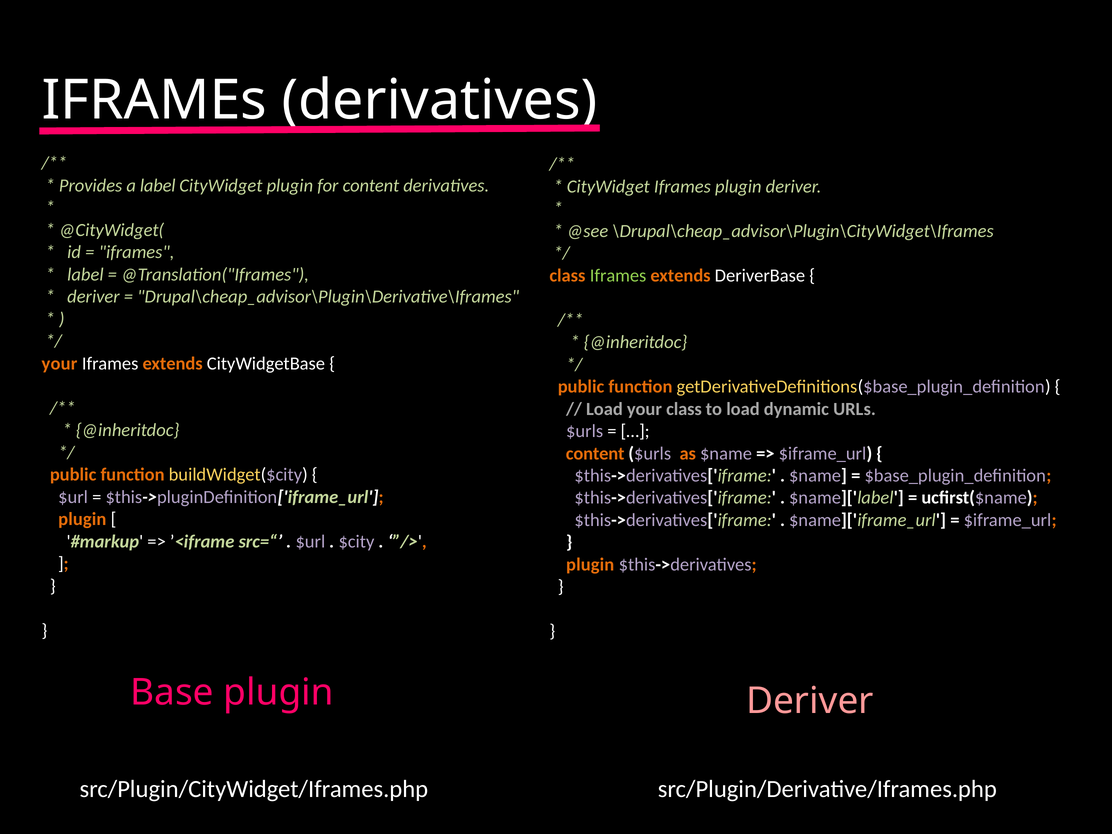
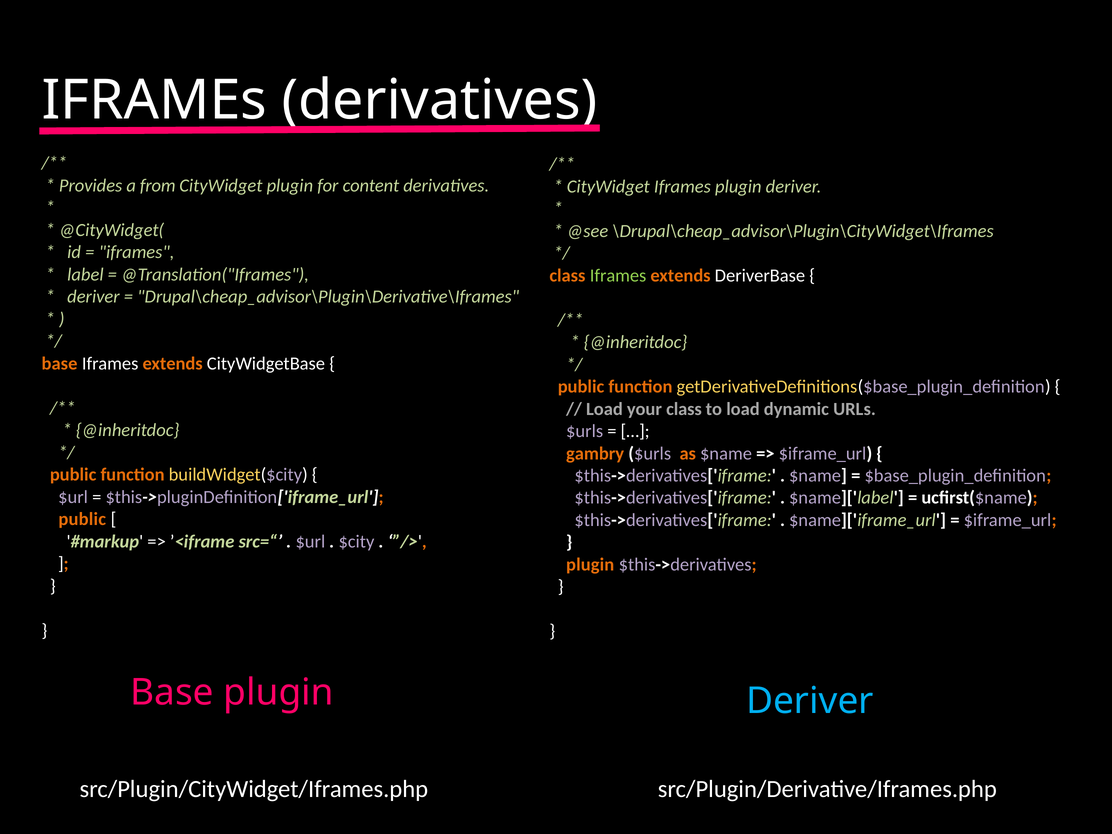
a label: label -> from
your at (59, 364): your -> base
content at (595, 453): content -> gambry
plugin at (82, 519): plugin -> public
Deriver at (810, 701) colour: pink -> light blue
